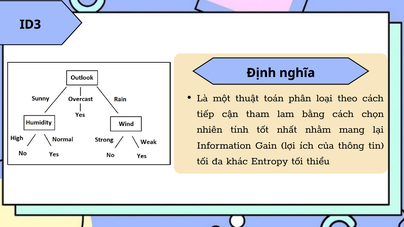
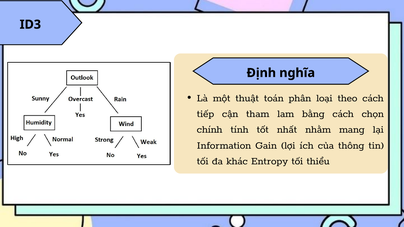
nhiên: nhiên -> chính
